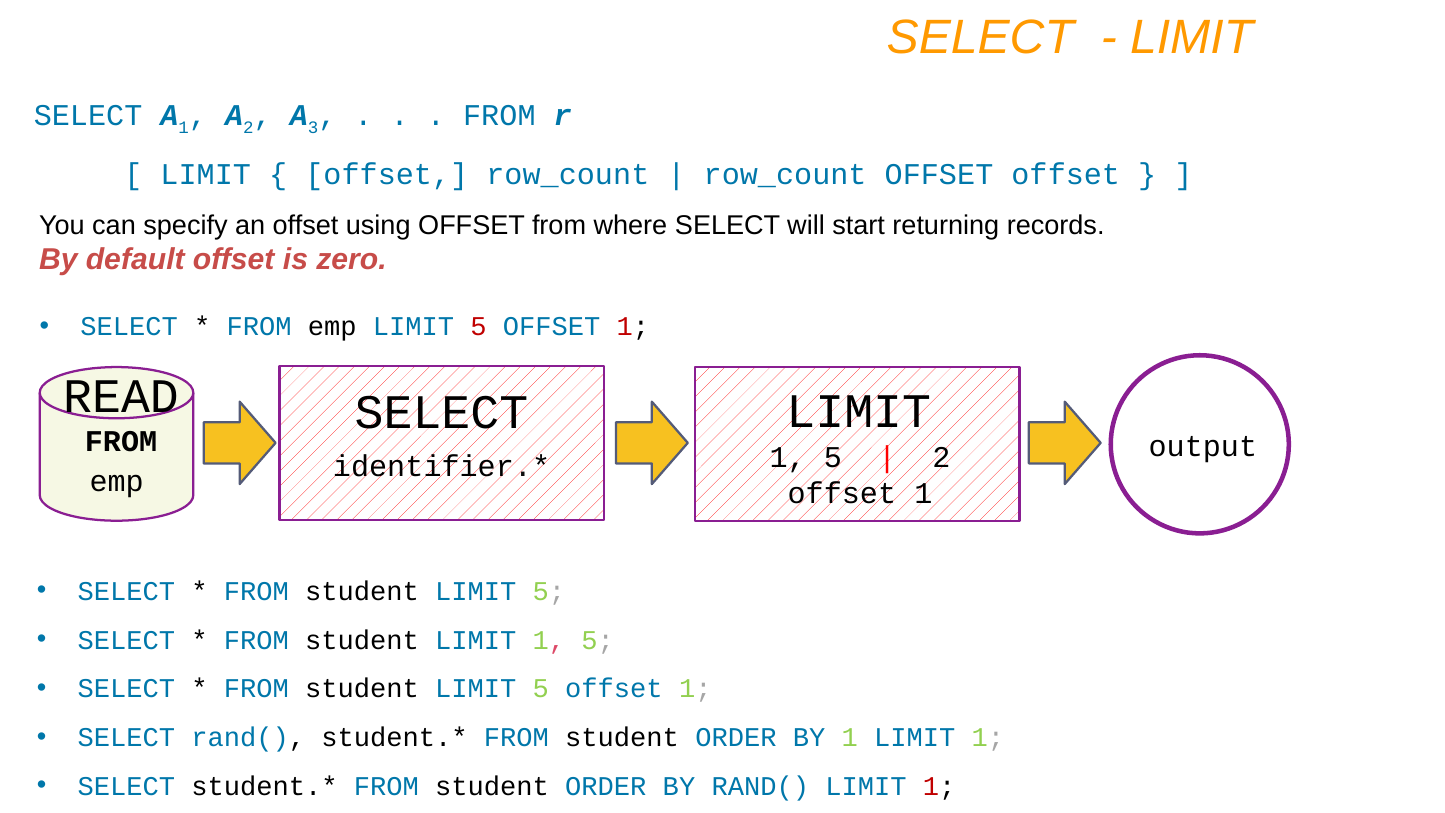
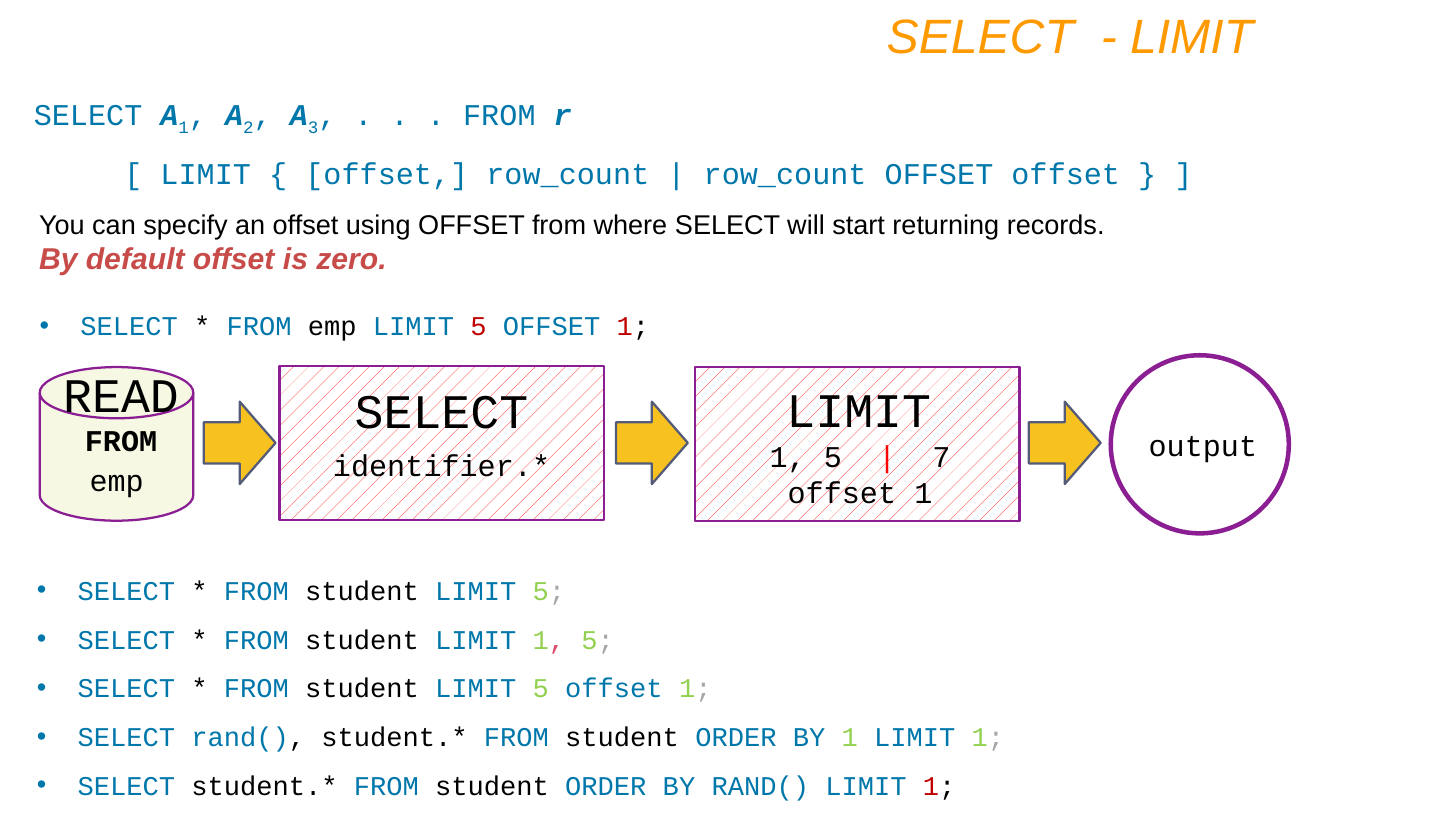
2 at (941, 458): 2 -> 7
